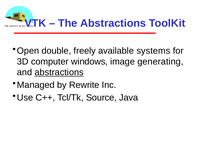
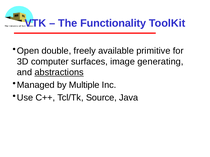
The Abstractions: Abstractions -> Functionality
systems: systems -> primitive
windows: windows -> surfaces
Rewrite: Rewrite -> Multiple
